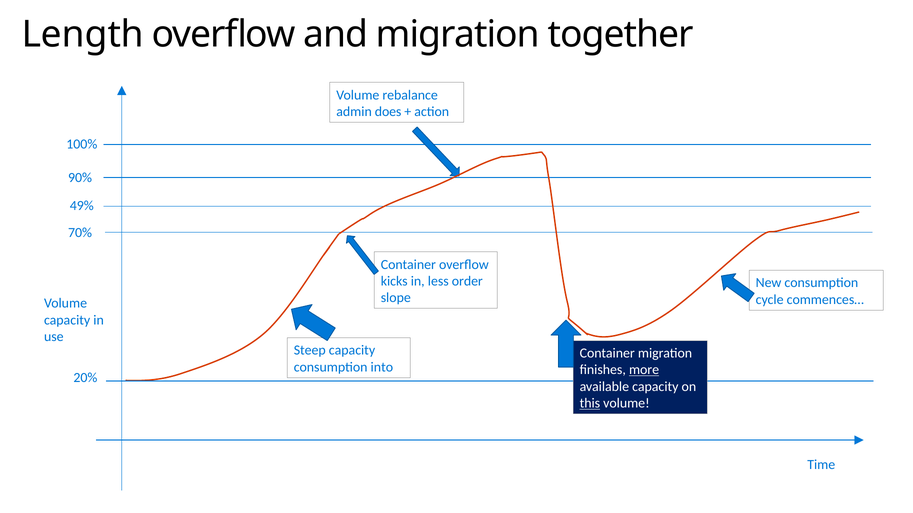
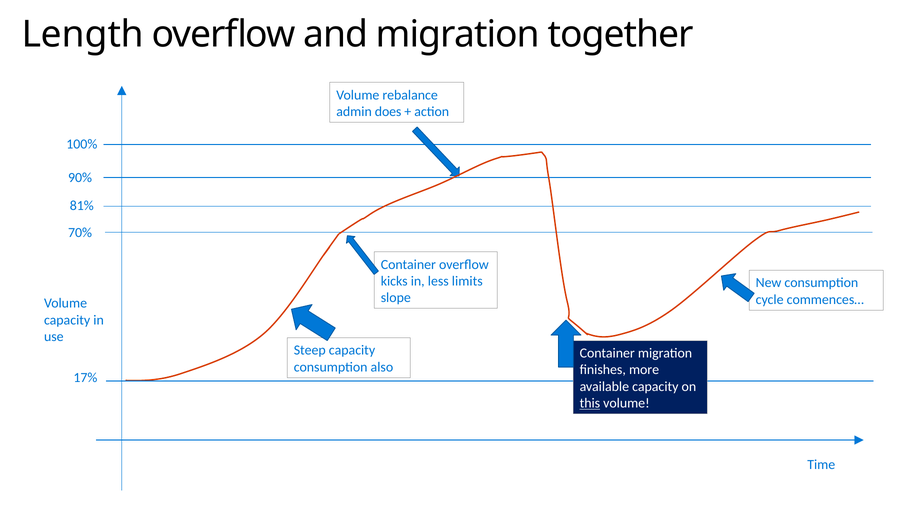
49%: 49% -> 81%
order: order -> limits
into: into -> also
more underline: present -> none
20%: 20% -> 17%
